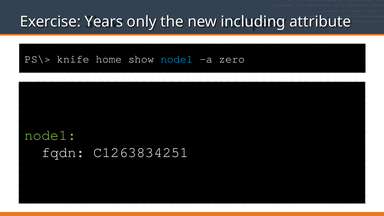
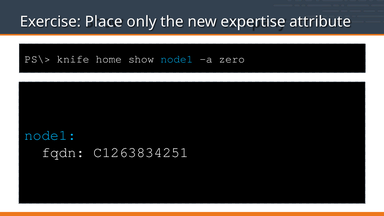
Years: Years -> Place
including: including -> expertise
node1 at (50, 135) colour: light green -> light blue
